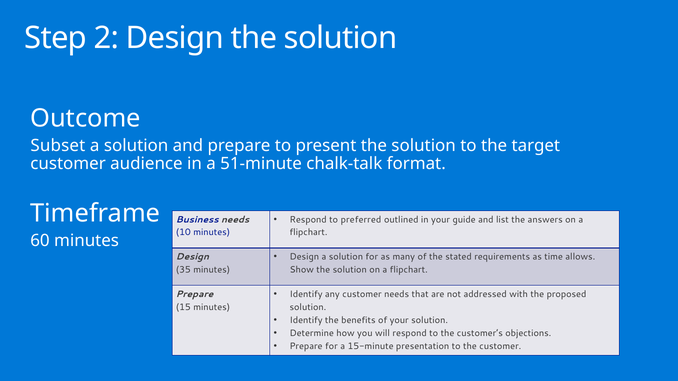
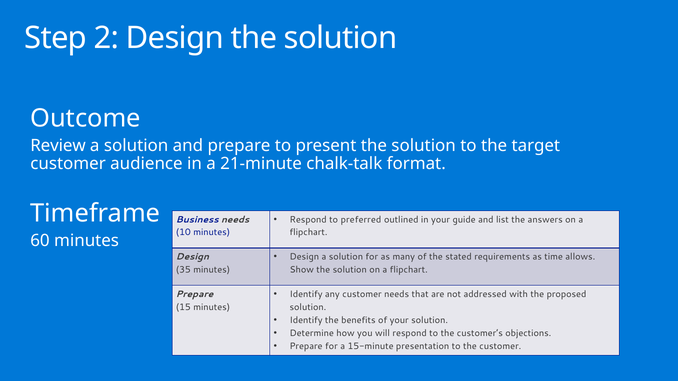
Subset: Subset -> Review
51-minute: 51-minute -> 21-minute
